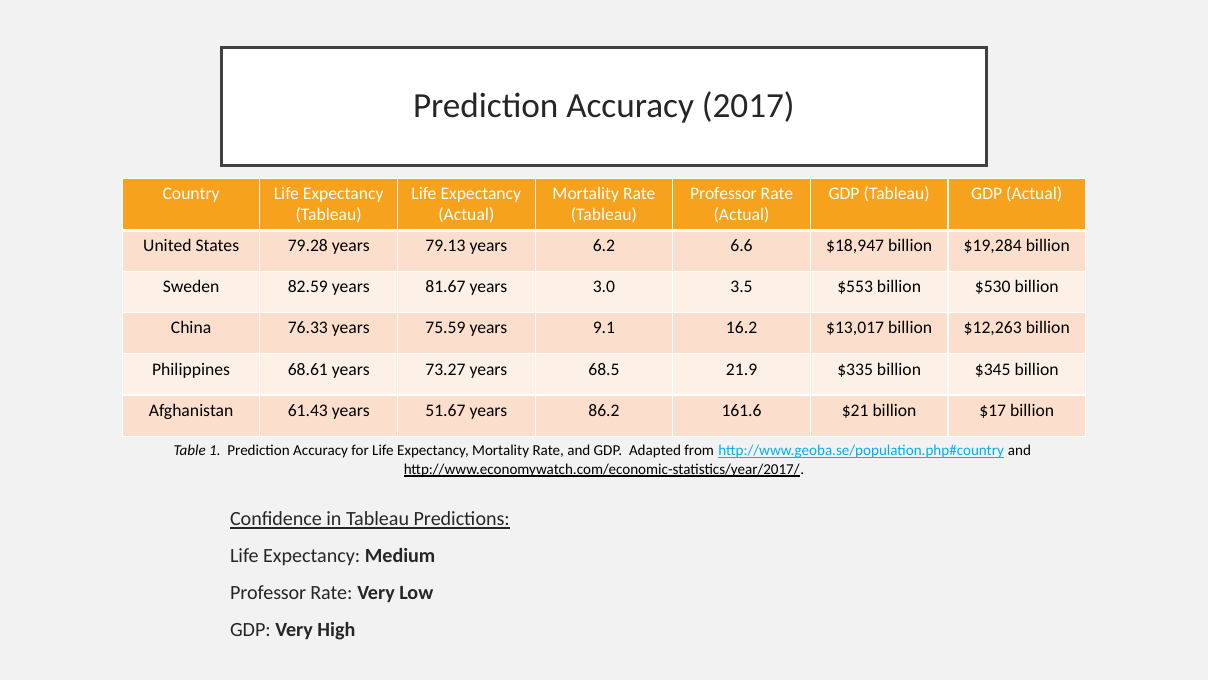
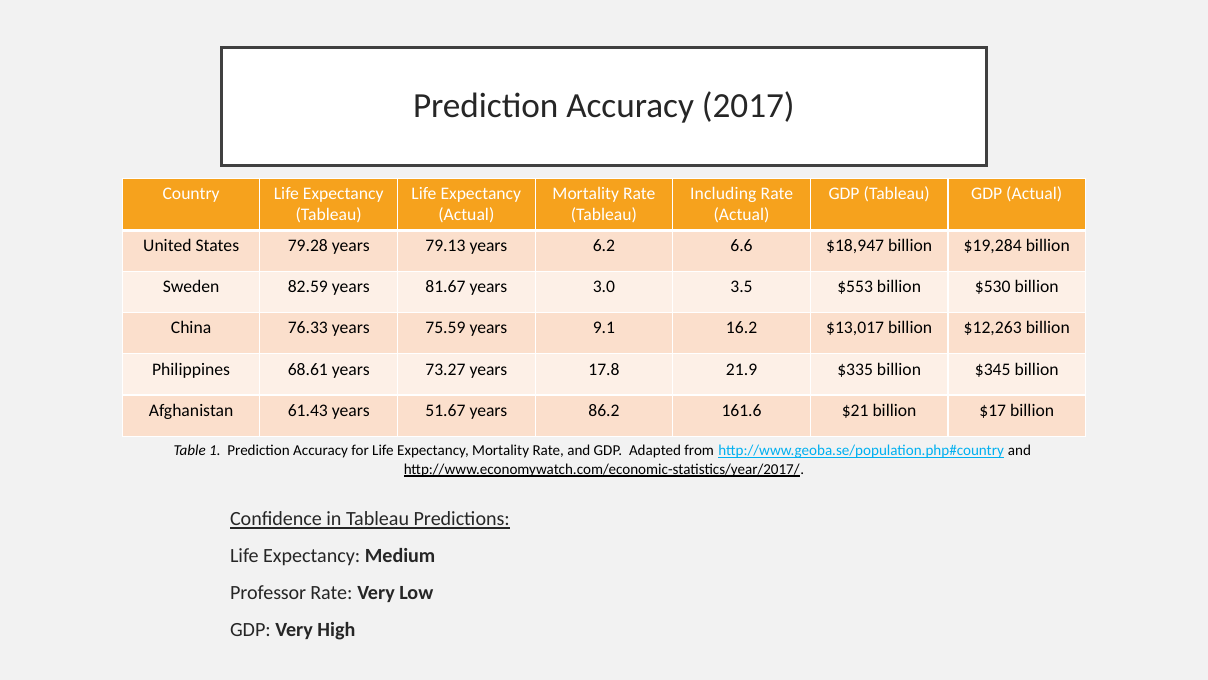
Professor at (723, 194): Professor -> Including
68.5: 68.5 -> 17.8
